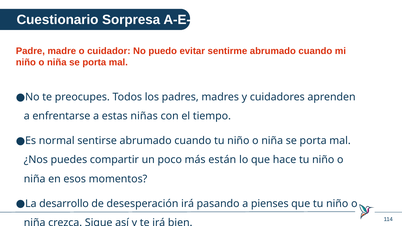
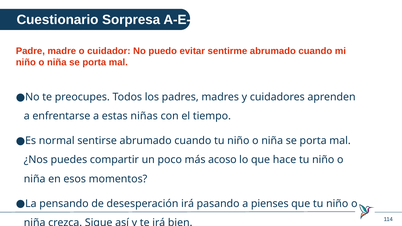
están: están -> acoso
desarrollo: desarrollo -> pensando
